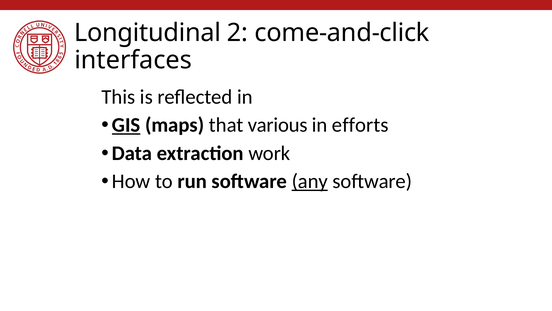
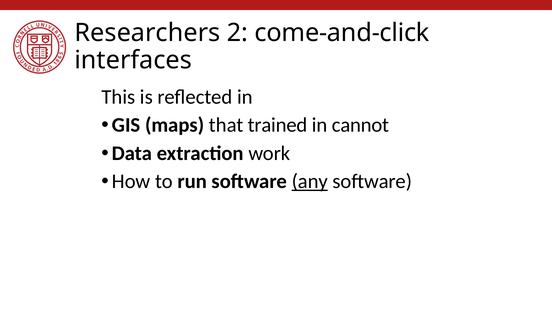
Longitudinal: Longitudinal -> Researchers
GIS underline: present -> none
various: various -> trained
efforts: efforts -> cannot
